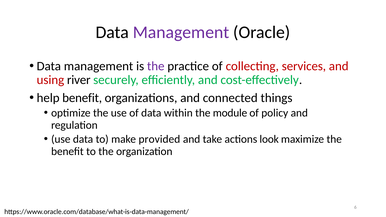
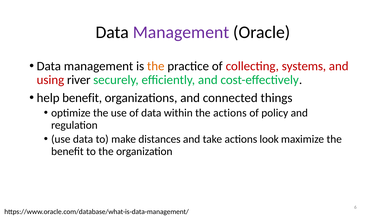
the at (156, 66) colour: purple -> orange
services: services -> systems
the module: module -> actions
provided: provided -> distances
